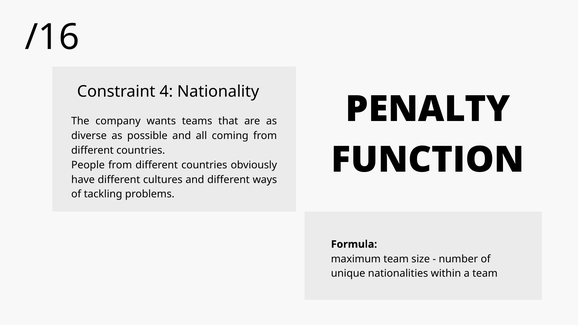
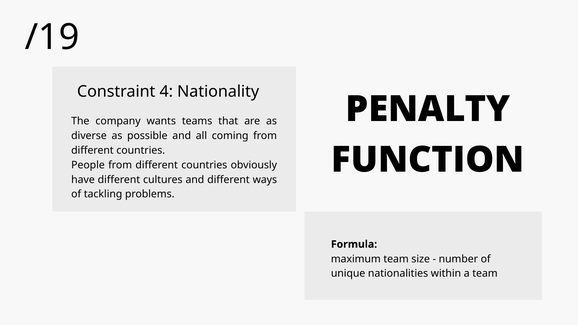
/16: /16 -> /19
